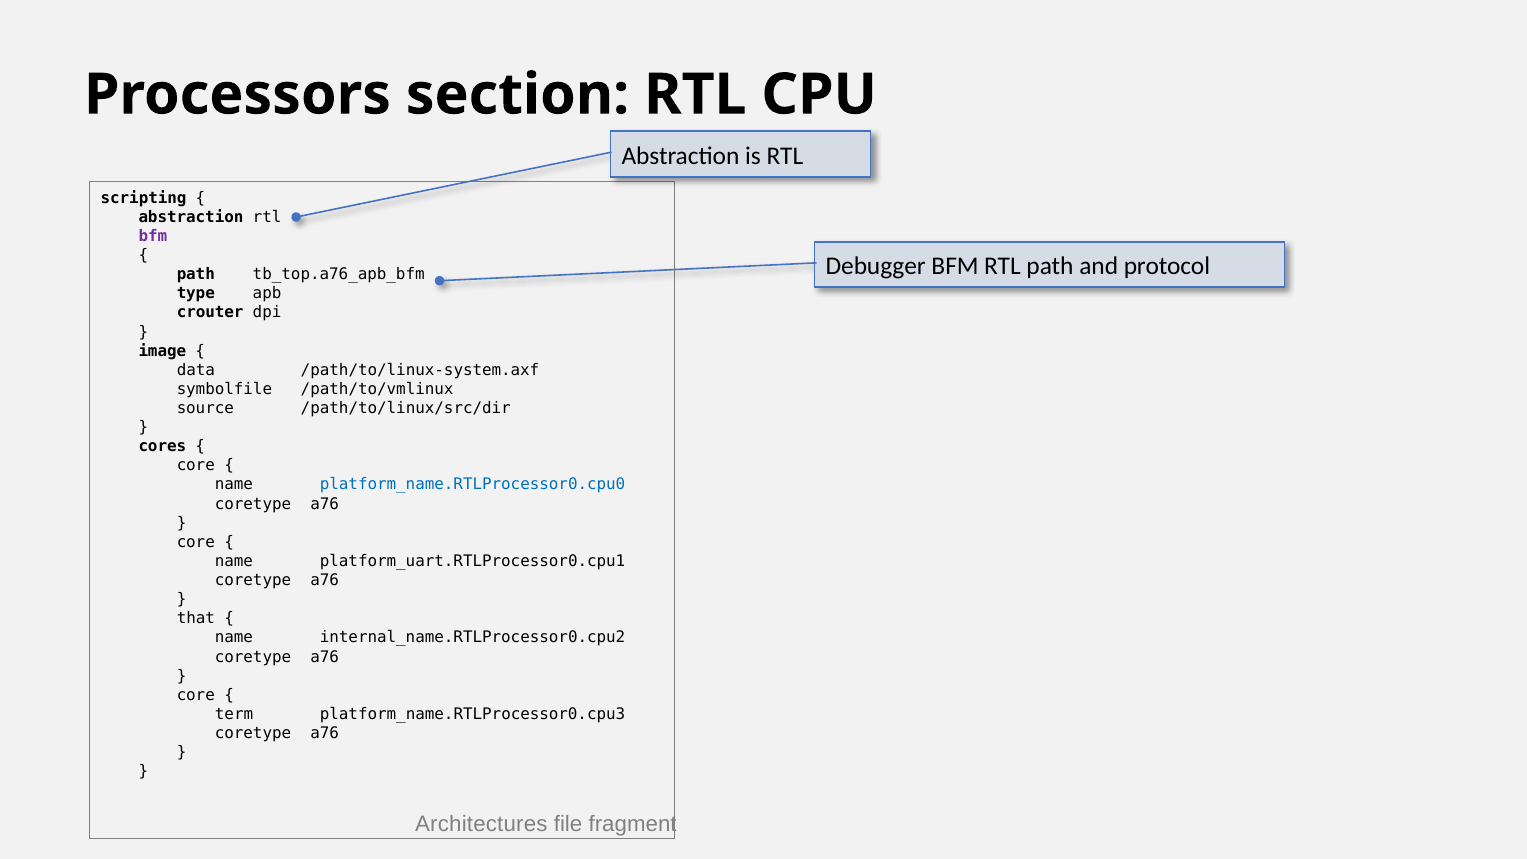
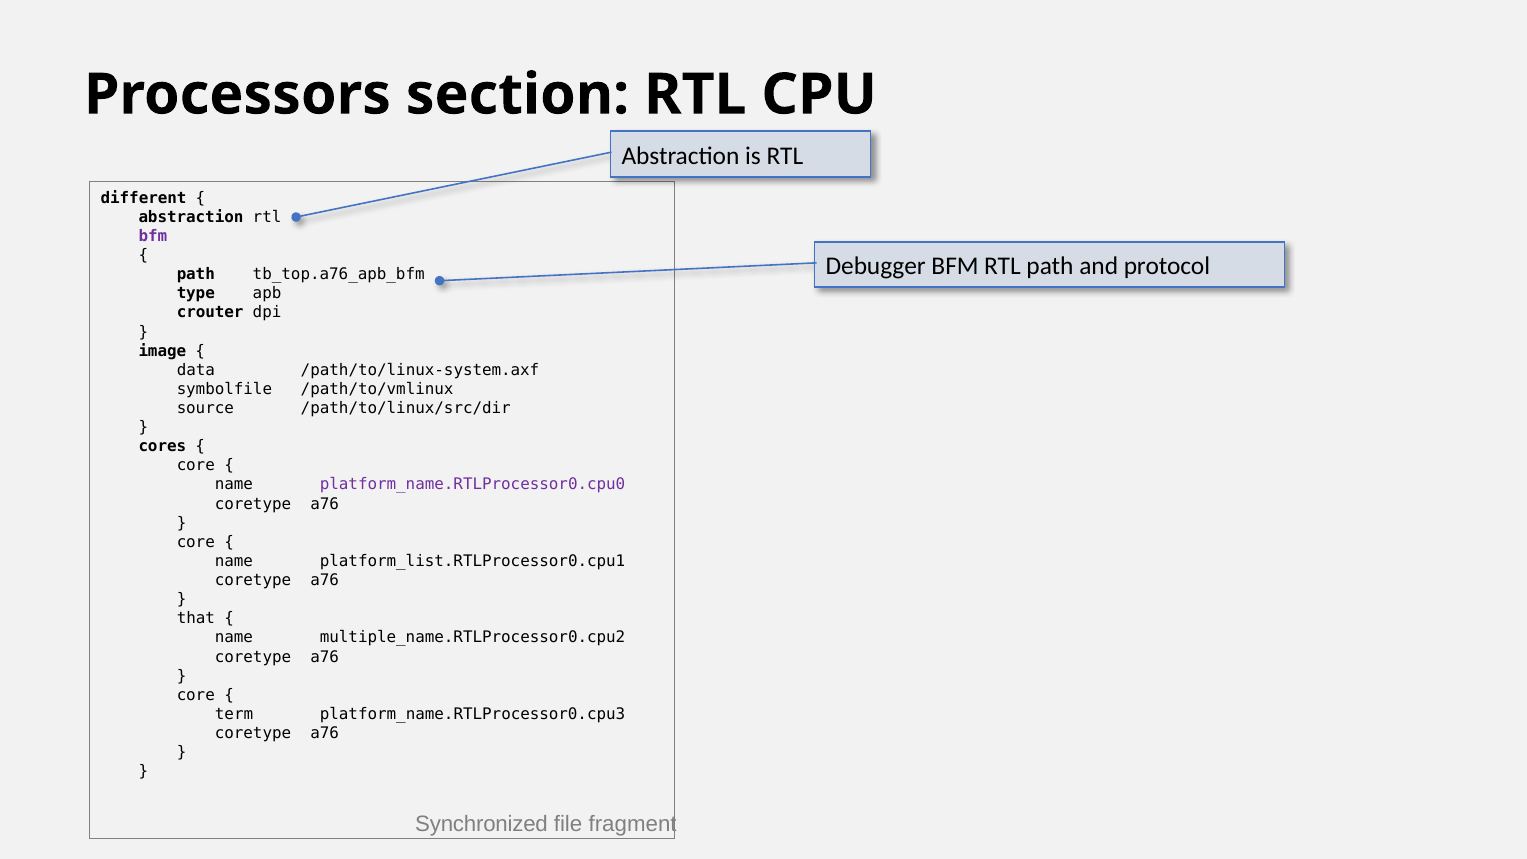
scripting: scripting -> different
platform_name.RTLProcessor0.cpu0 colour: blue -> purple
platform_uart.RTLProcessor0.cpu1: platform_uart.RTLProcessor0.cpu1 -> platform_list.RTLProcessor0.cpu1
internal_name.RTLProcessor0.cpu2: internal_name.RTLProcessor0.cpu2 -> multiple_name.RTLProcessor0.cpu2
Architectures: Architectures -> Synchronized
